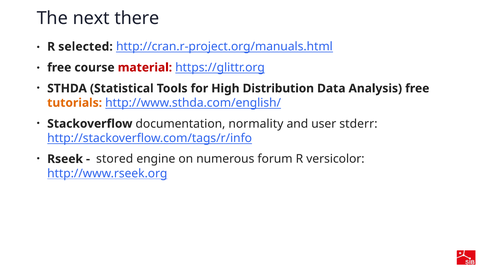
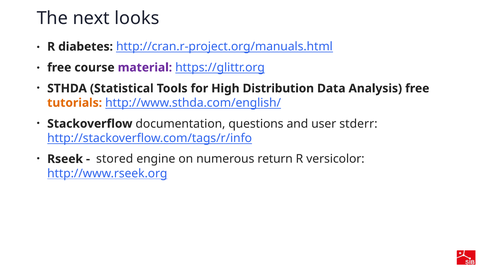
there: there -> looks
selected: selected -> diabetes
material colour: red -> purple
normality: normality -> questions
forum: forum -> return
